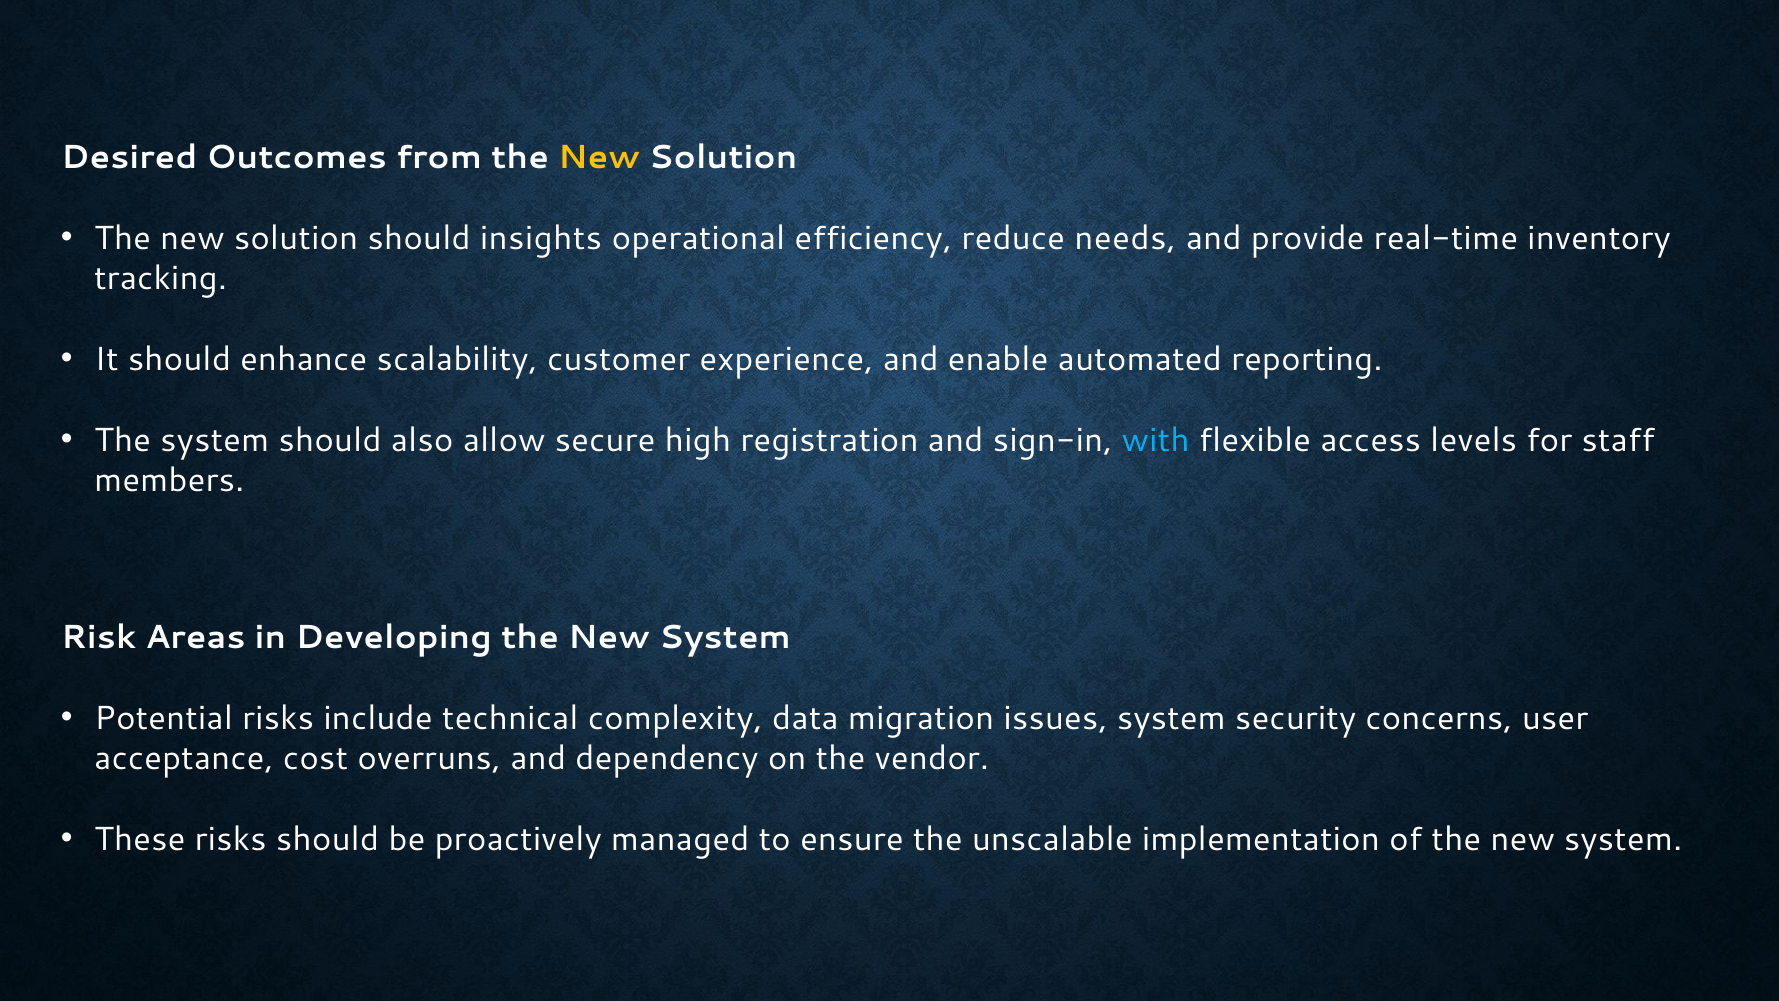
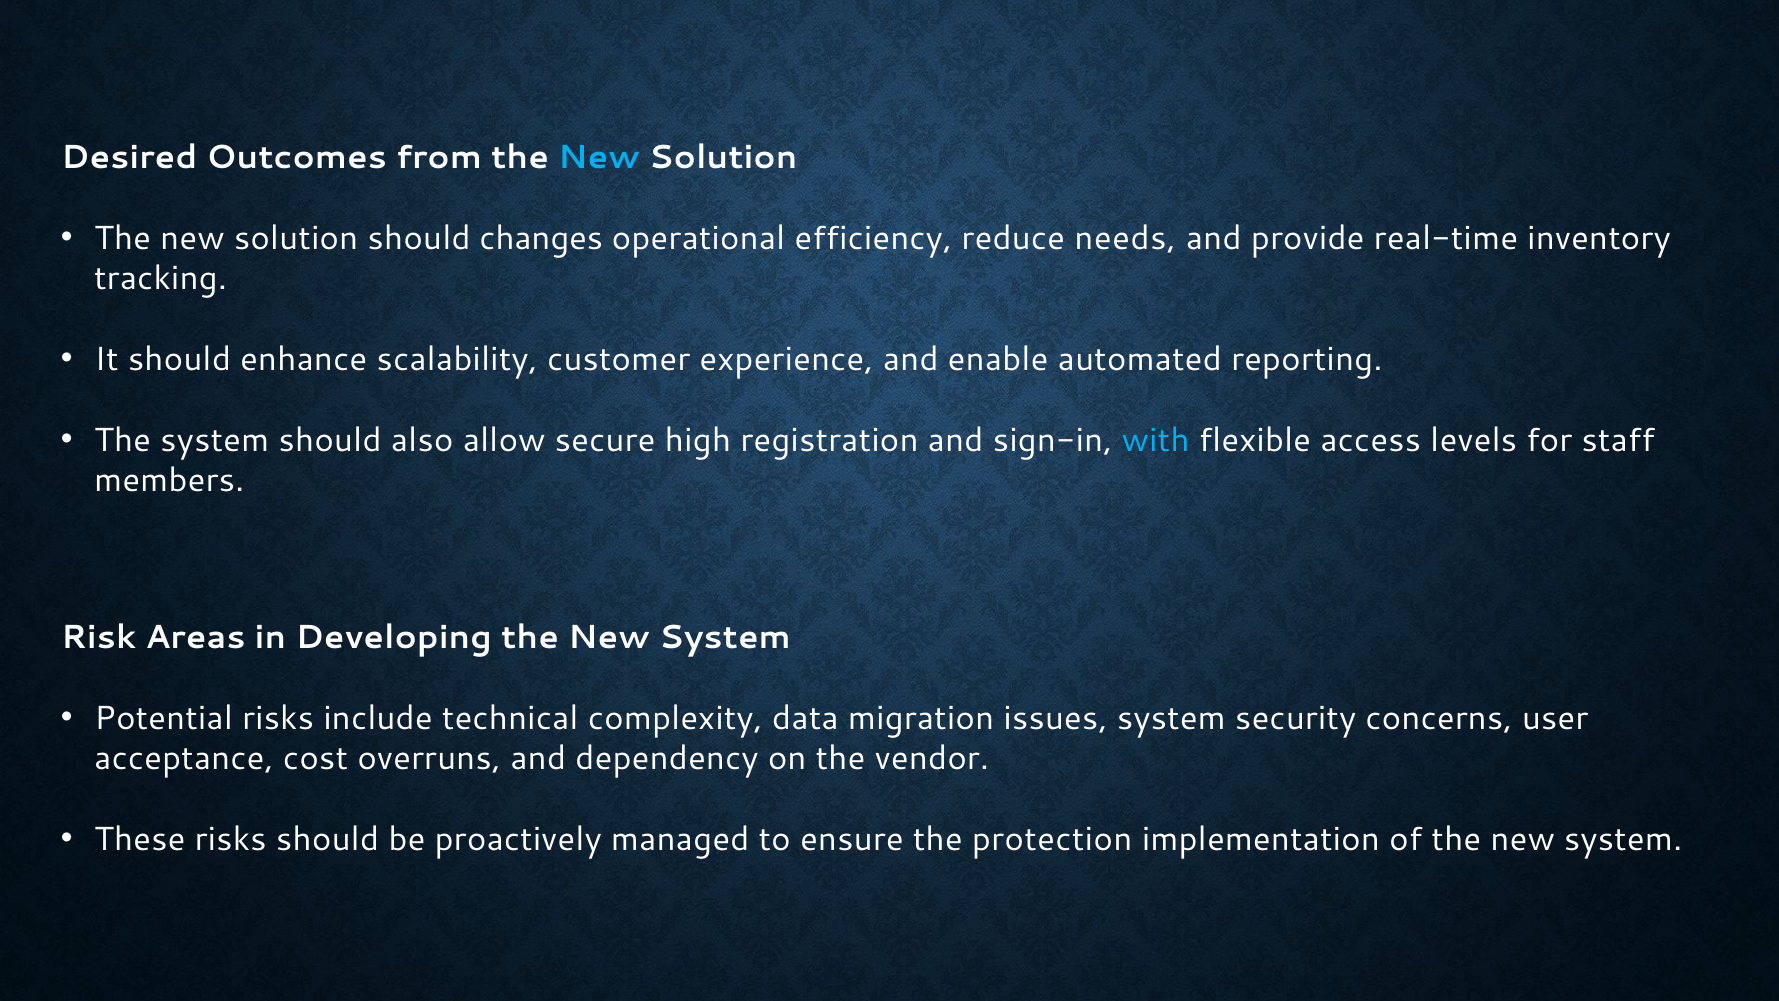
New at (599, 158) colour: yellow -> light blue
insights: insights -> changes
unscalable: unscalable -> protection
